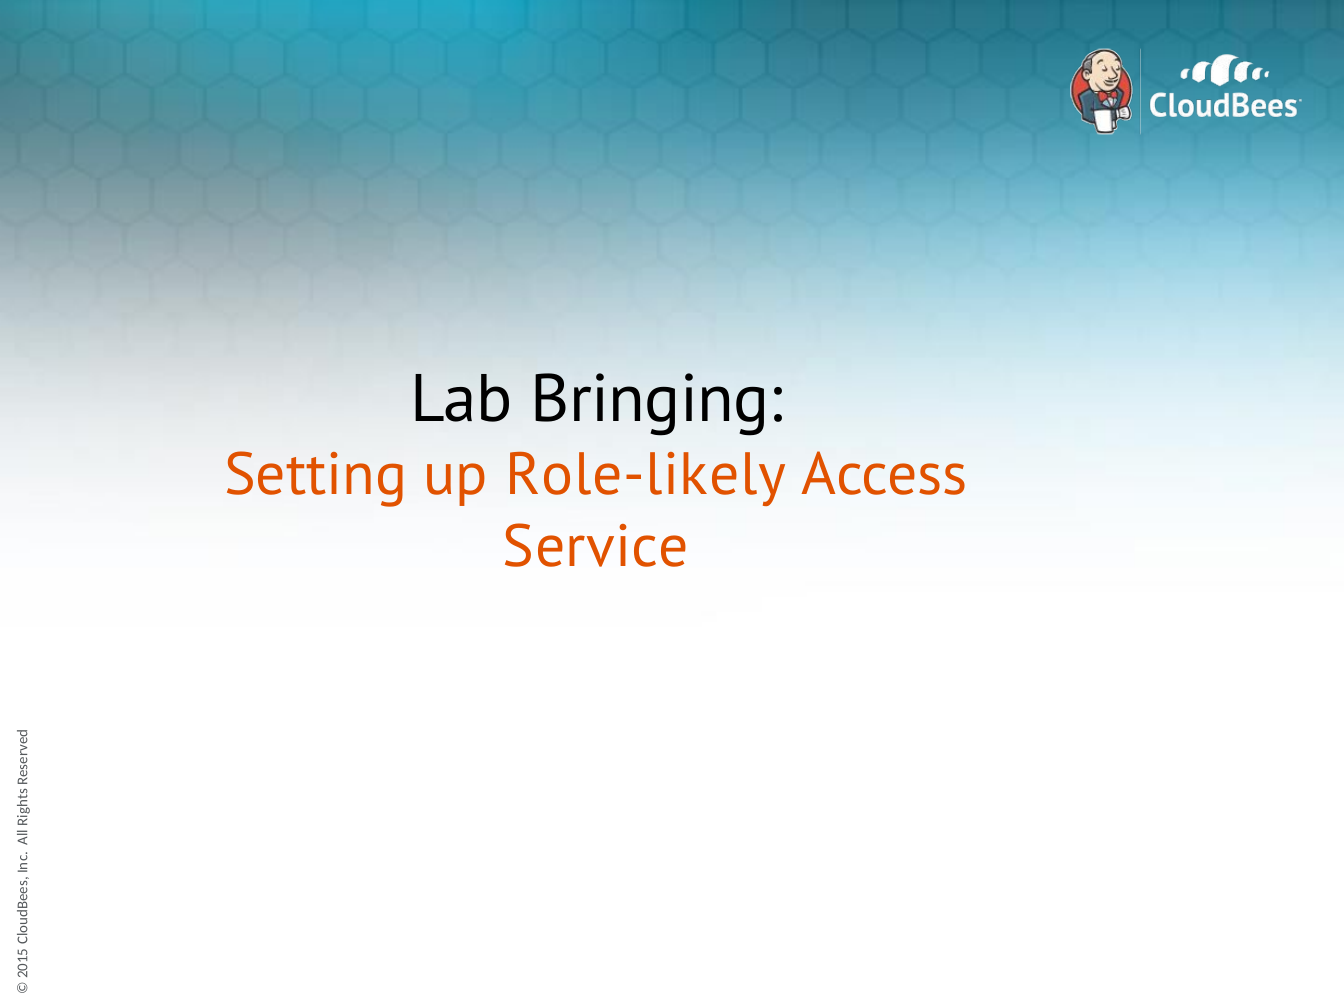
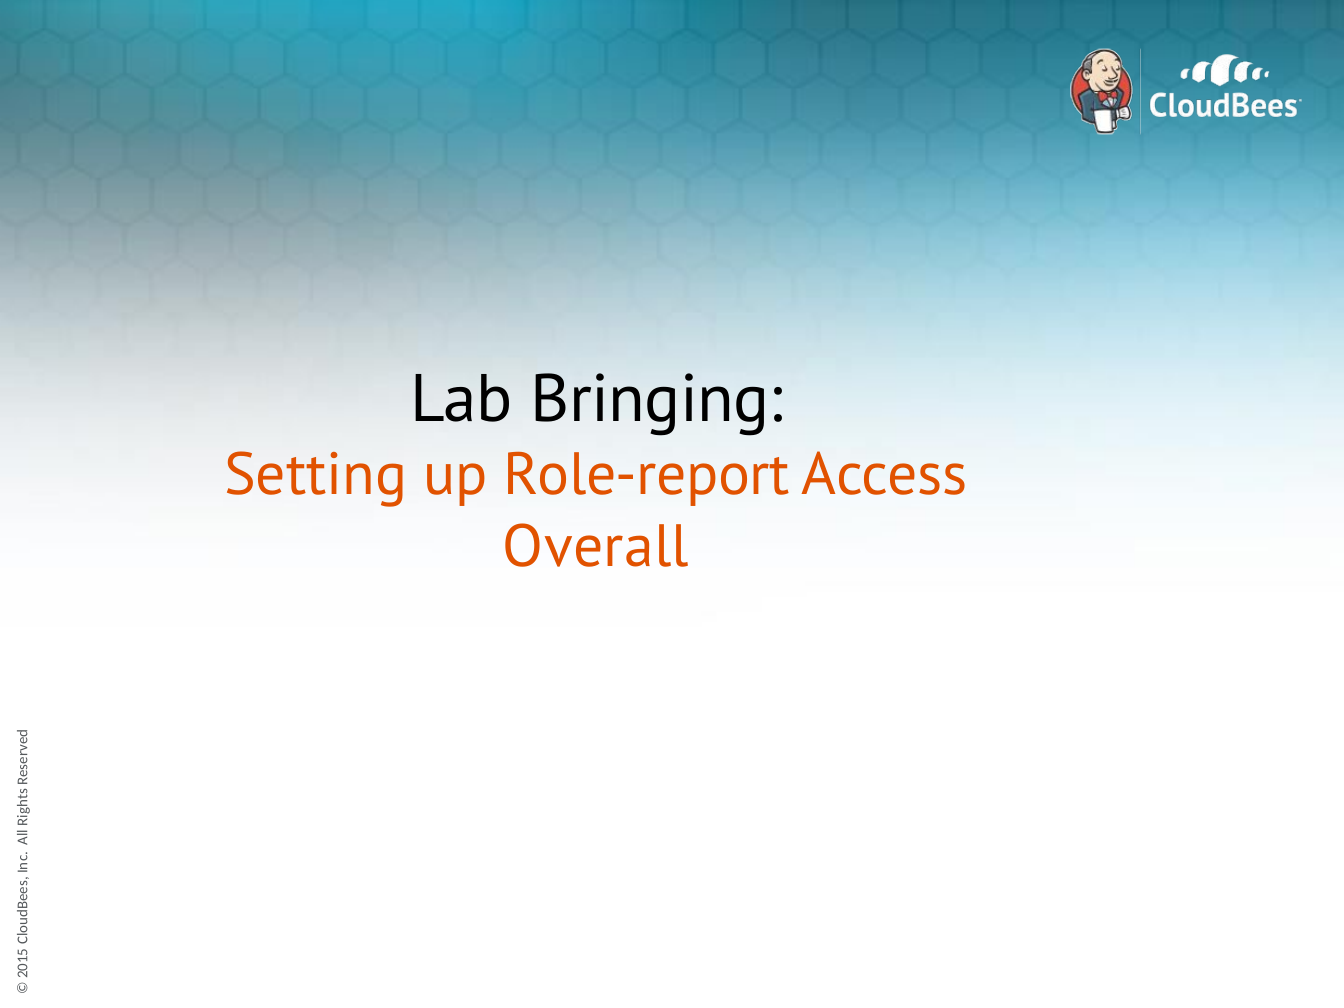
Role-likely: Role-likely -> Role-report
Service: Service -> Overall
